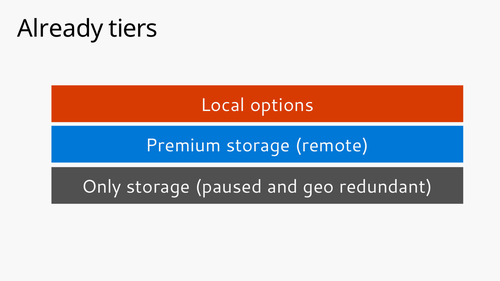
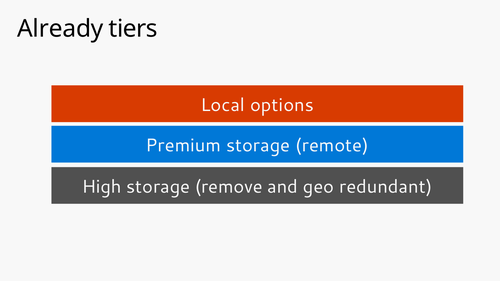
Only: Only -> High
paused: paused -> remove
